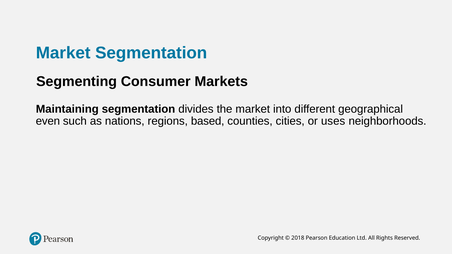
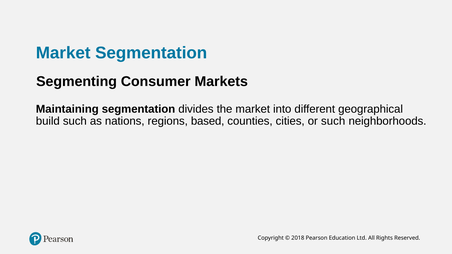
even: even -> build
or uses: uses -> such
